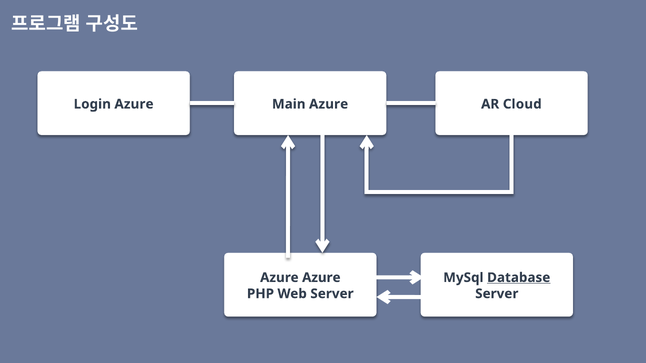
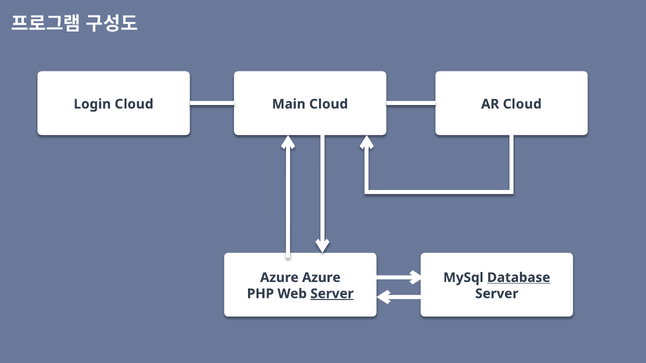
Login Azure: Azure -> Cloud
Main Azure: Azure -> Cloud
Server at (332, 294) underline: none -> present
